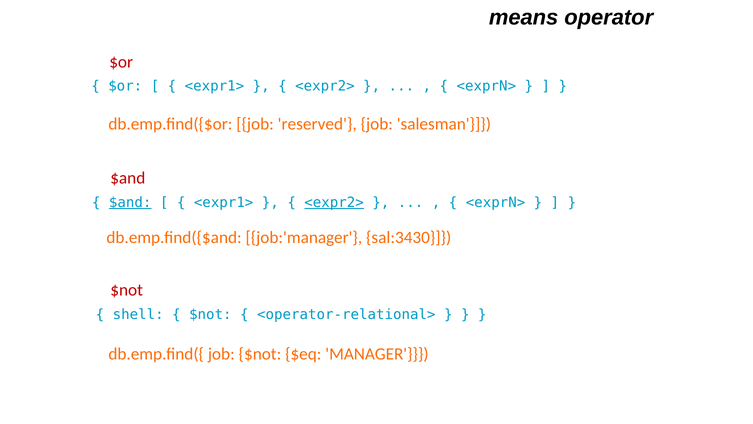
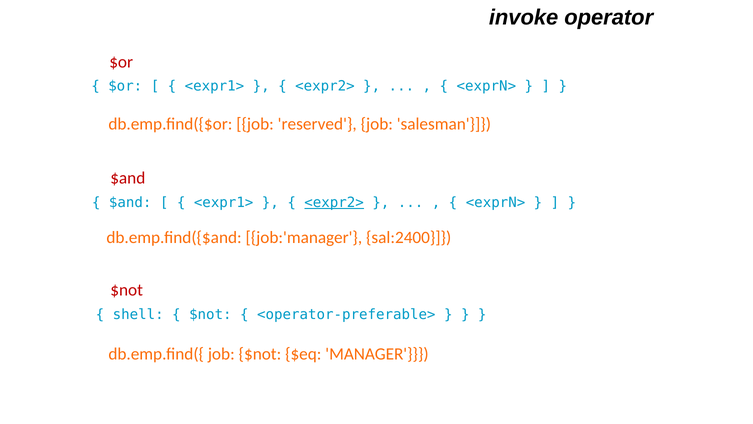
means: means -> invoke
$and at (130, 202) underline: present -> none
sal:3430: sal:3430 -> sal:2400
<operator-relational>: <operator-relational> -> <operator-preferable>
